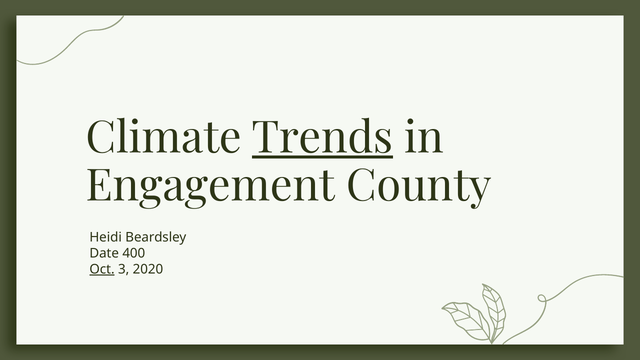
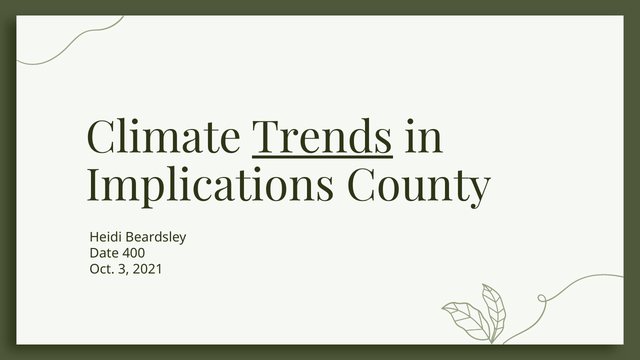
Engagement: Engagement -> Implications
Oct underline: present -> none
2020: 2020 -> 2021
